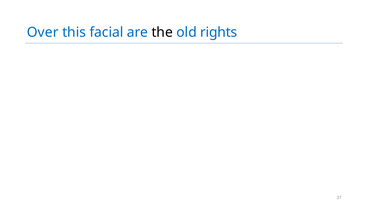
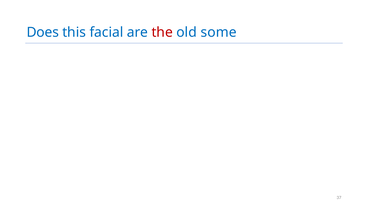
Over: Over -> Does
the colour: black -> red
rights: rights -> some
